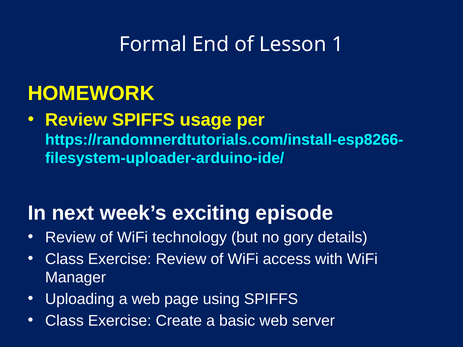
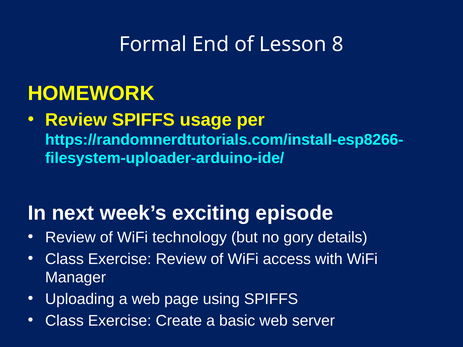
1: 1 -> 8
